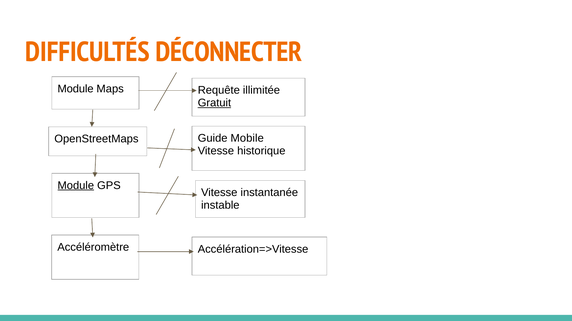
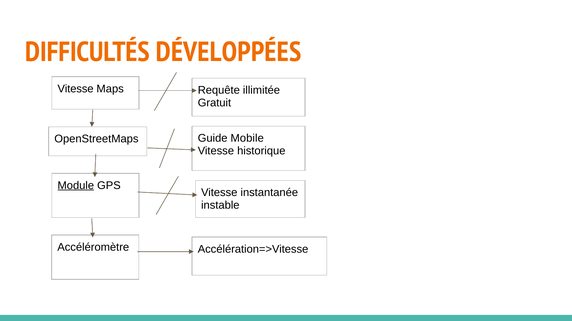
DÉCONNECTER: DÉCONNECTER -> DÉVELOPPÉES
Module at (76, 89): Module -> Vitesse
Gratuit underline: present -> none
